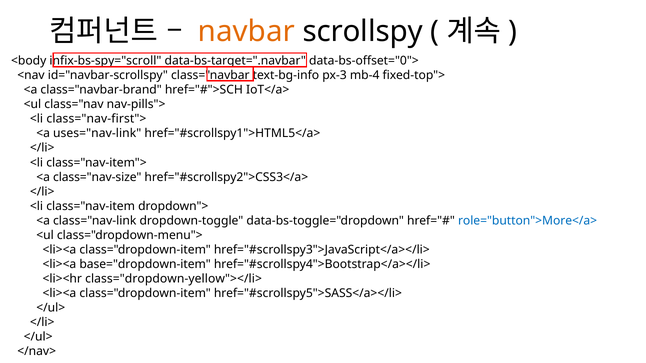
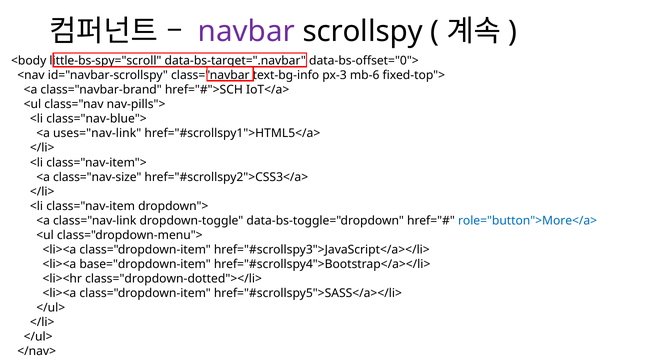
navbar colour: orange -> purple
infix-bs-spy="scroll: infix-bs-spy="scroll -> little-bs-spy="scroll
mb-4: mb-4 -> mb-6
class="nav-first">: class="nav-first"> -> class="nav-blue">
class="dropdown-yellow"></li>: class="dropdown-yellow"></li> -> class="dropdown-dotted"></li>
